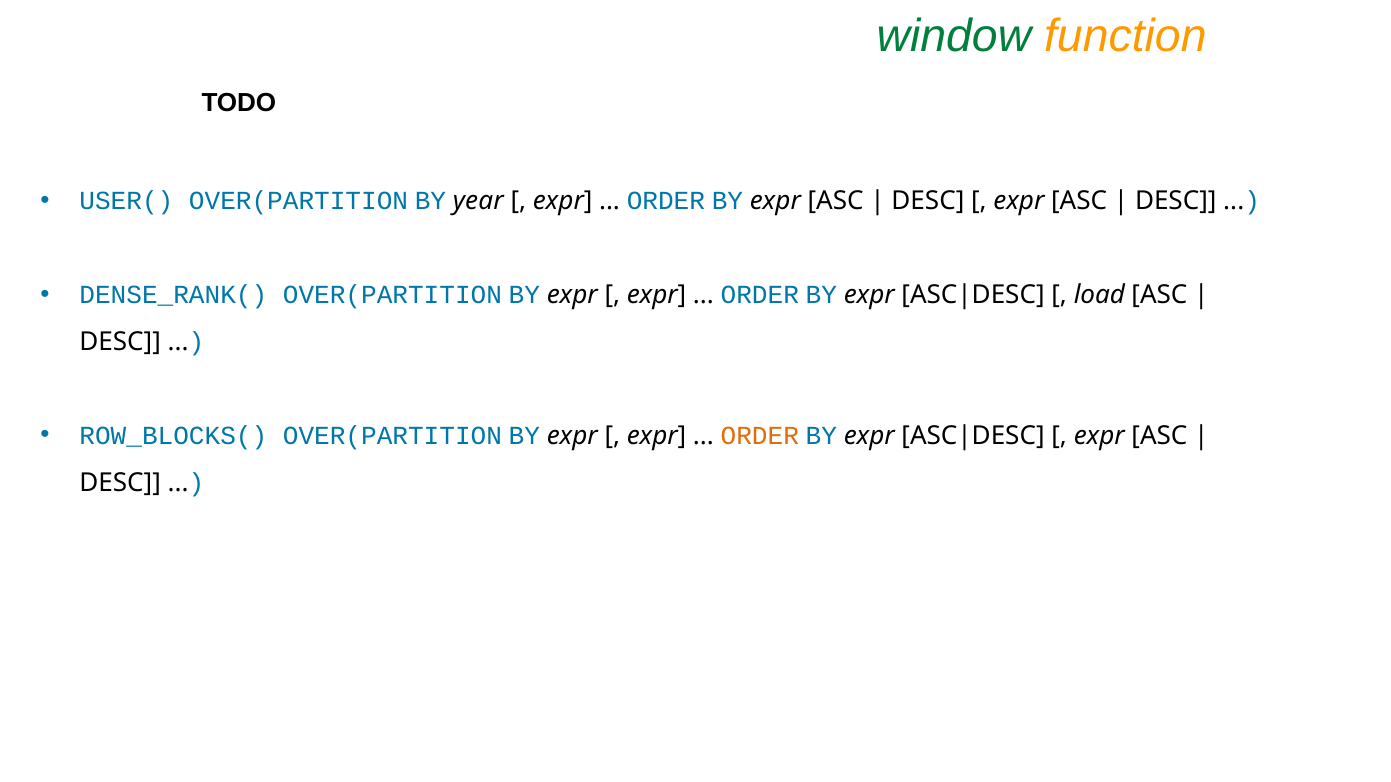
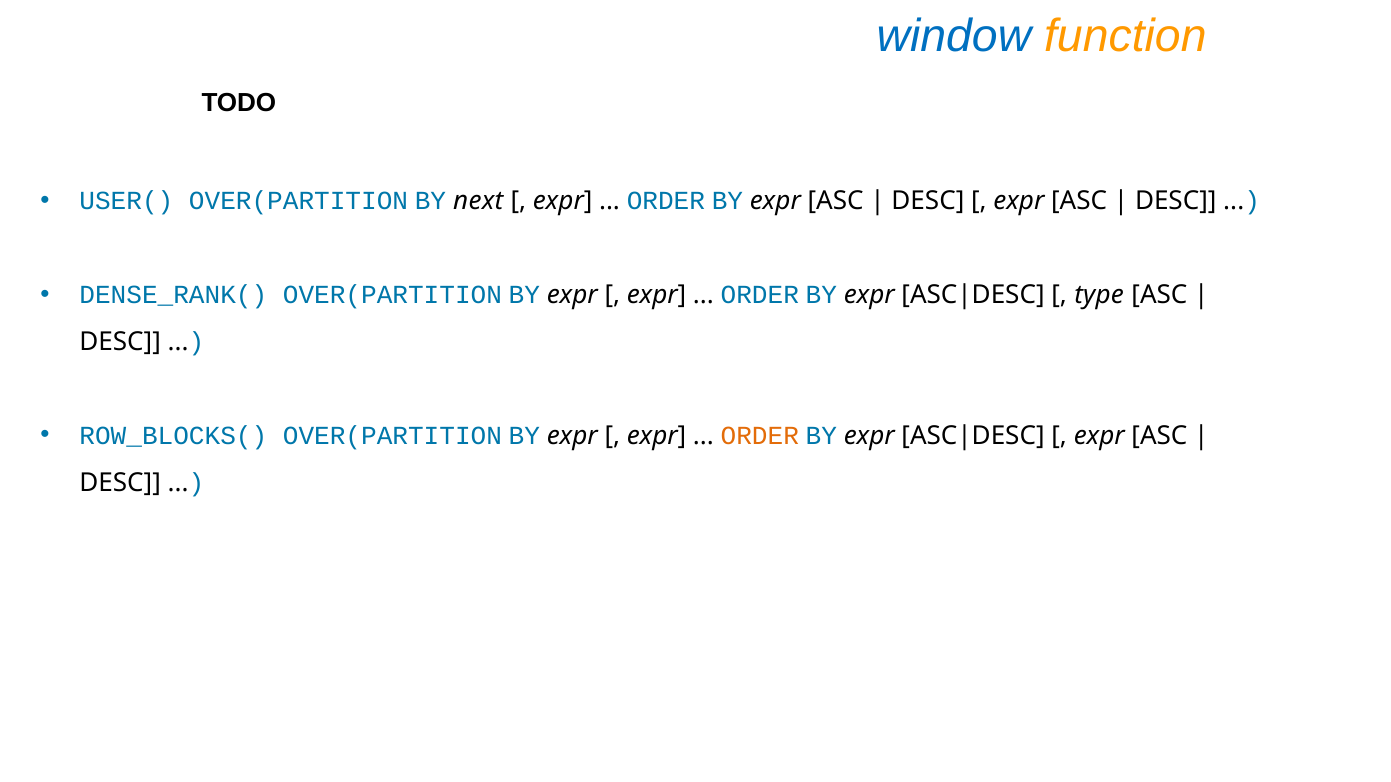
window colour: green -> blue
year: year -> next
load: load -> type
